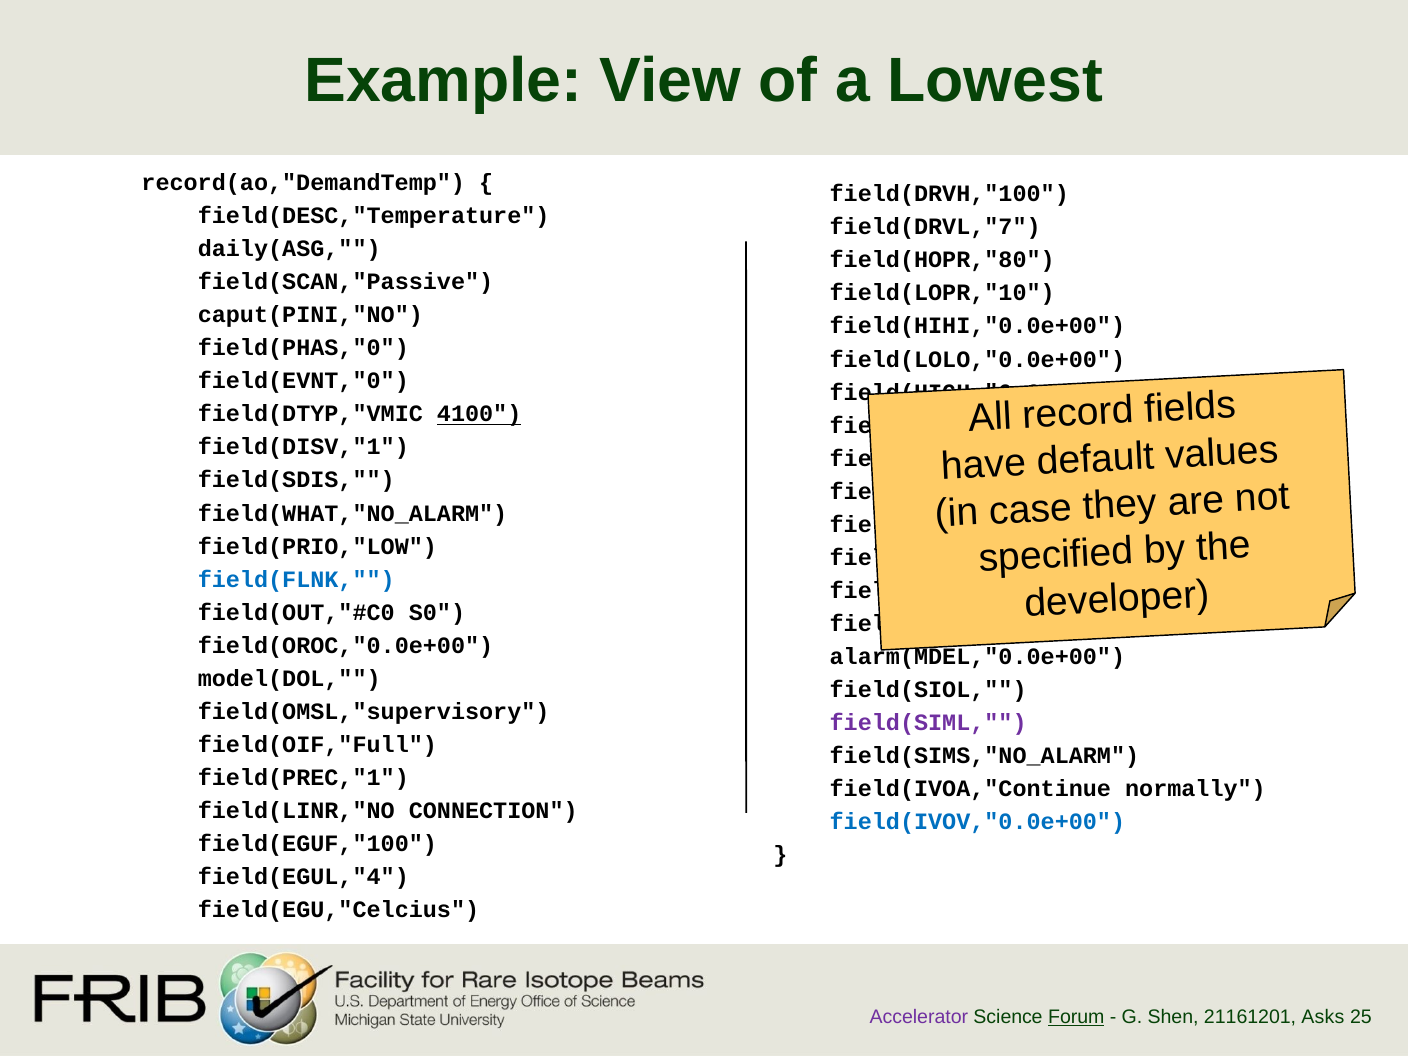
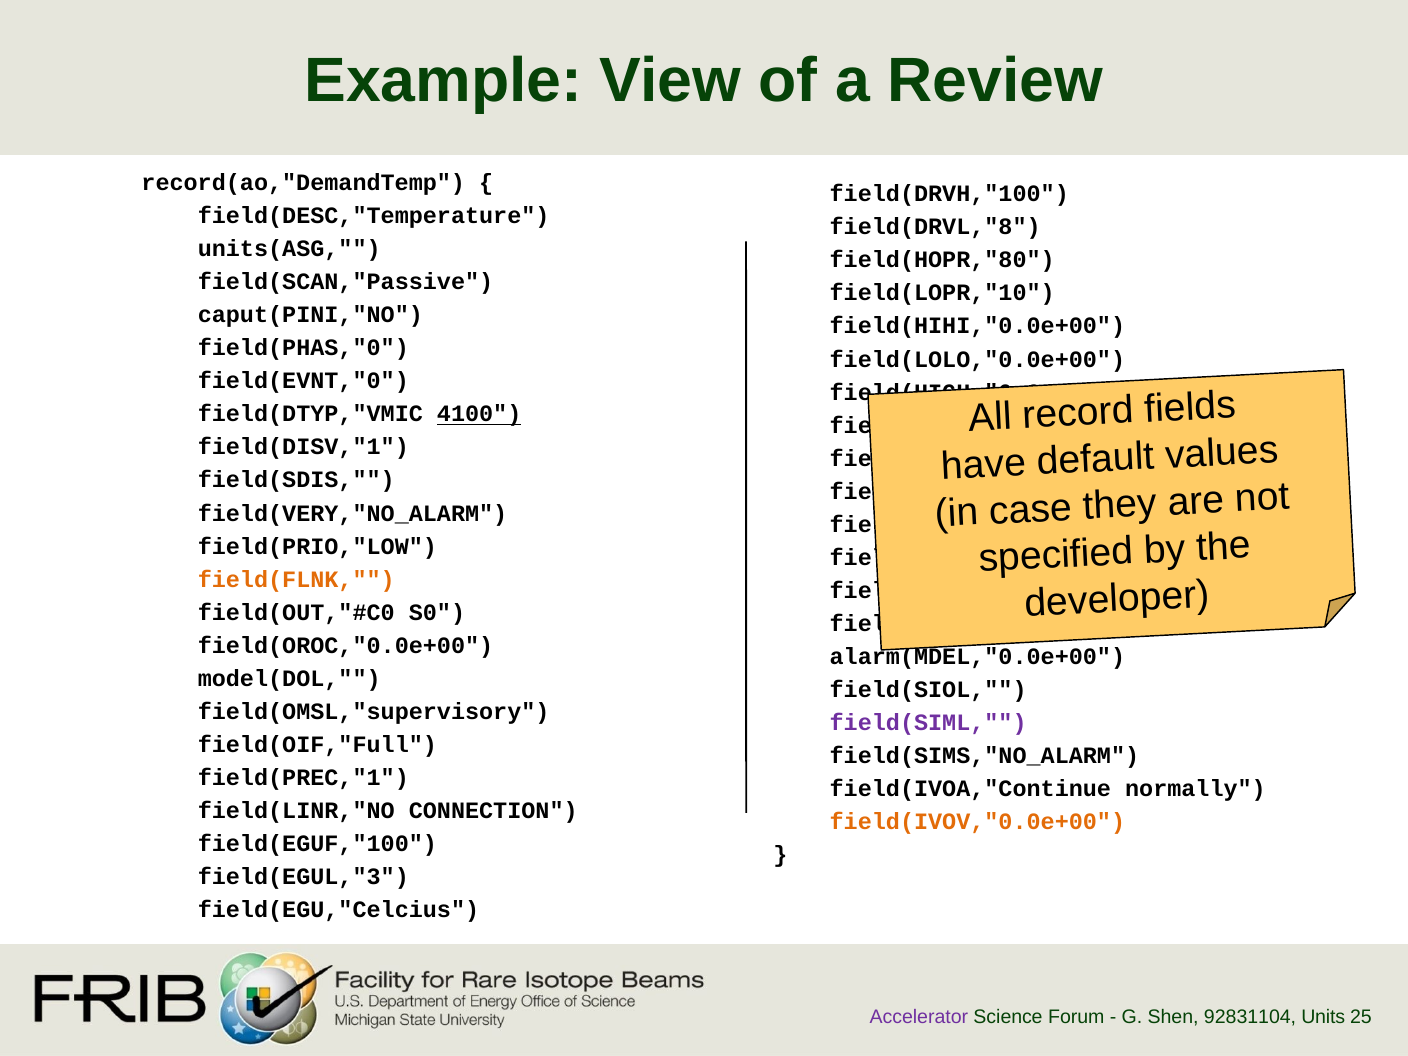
Lowest: Lowest -> Review
field(DRVL,"7: field(DRVL,"7 -> field(DRVL,"8
daily(ASG: daily(ASG -> units(ASG
field(WHAT,"NO_ALARM: field(WHAT,"NO_ALARM -> field(VERY,"NO_ALARM
field(FLNK colour: blue -> orange
field(IVOV,"0.0e+00 colour: blue -> orange
field(EGUL,"4: field(EGUL,"4 -> field(EGUL,"3
Forum underline: present -> none
21161201: 21161201 -> 92831104
Asks: Asks -> Units
